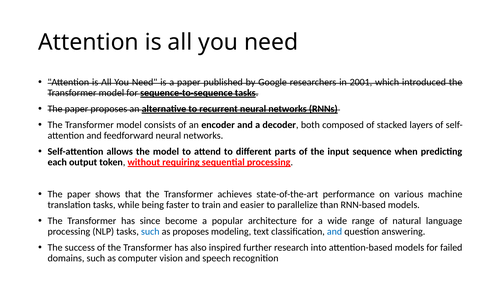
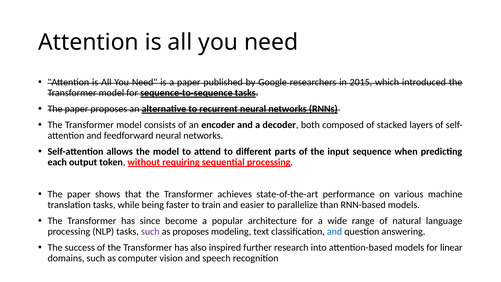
2001: 2001 -> 2015
such at (150, 231) colour: blue -> purple
failed: failed -> linear
